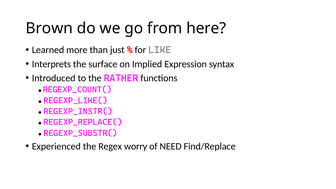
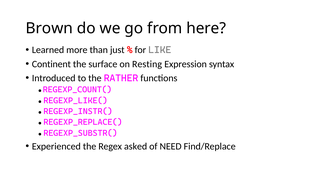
Interprets: Interprets -> Continent
Implied: Implied -> Resting
worry: worry -> asked
